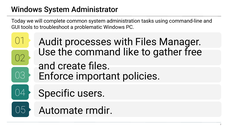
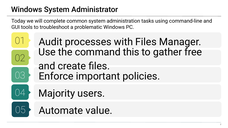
like: like -> this
Specific: Specific -> Majority
rmdir: rmdir -> value
